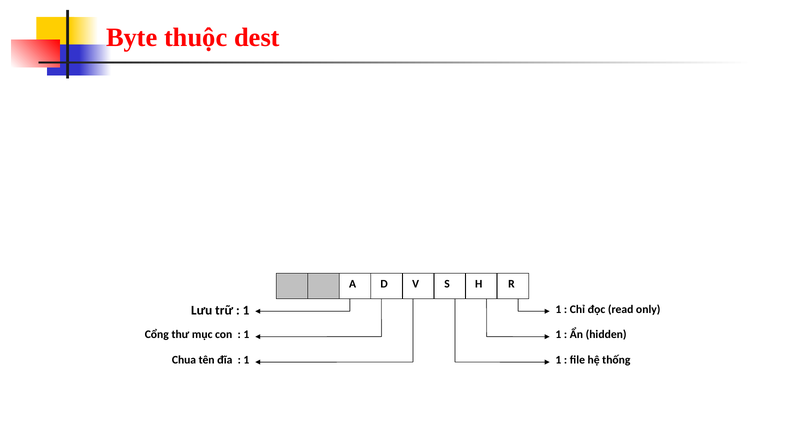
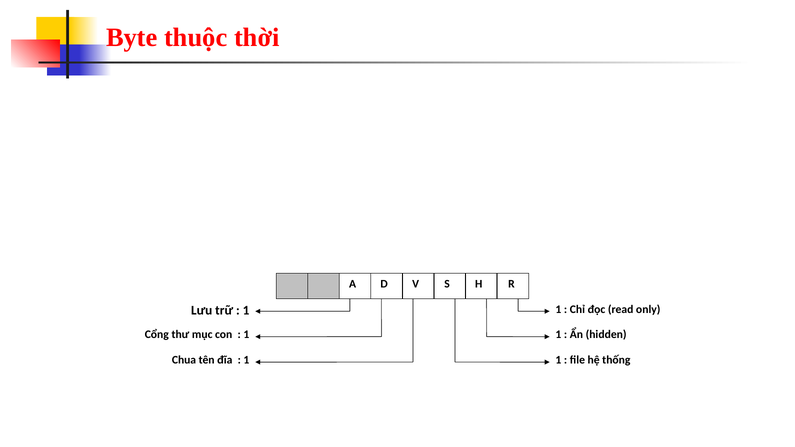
dest: dest -> thời
